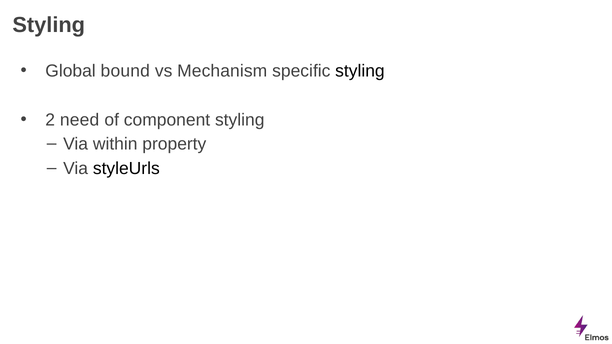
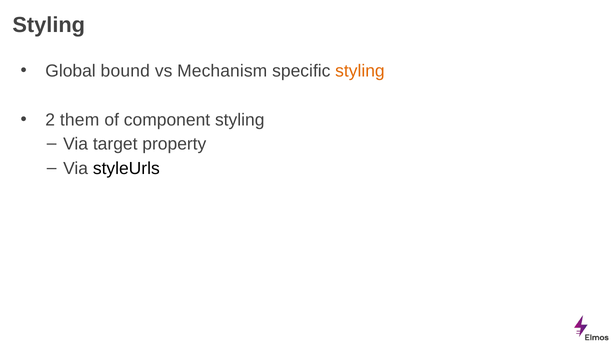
styling at (360, 71) colour: black -> orange
need: need -> them
within: within -> target
